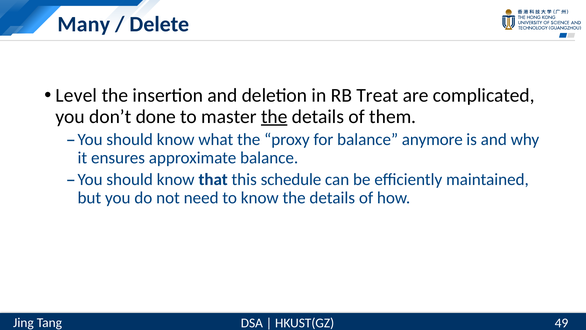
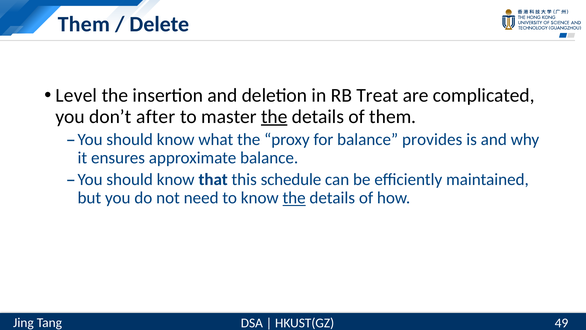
Many at (84, 24): Many -> Them
done: done -> after
anymore: anymore -> provides
the at (294, 198) underline: none -> present
